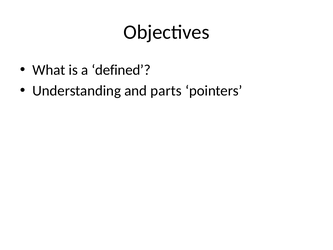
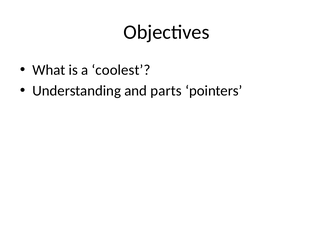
defined: defined -> coolest
